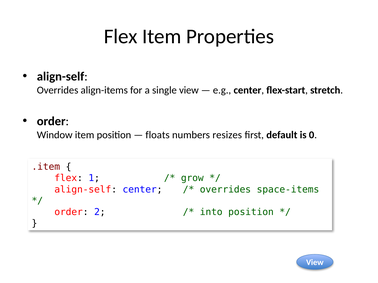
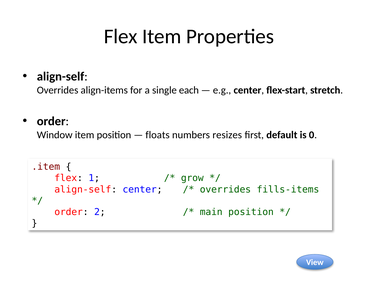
single view: view -> each
space-items: space-items -> fills-items
into: into -> main
